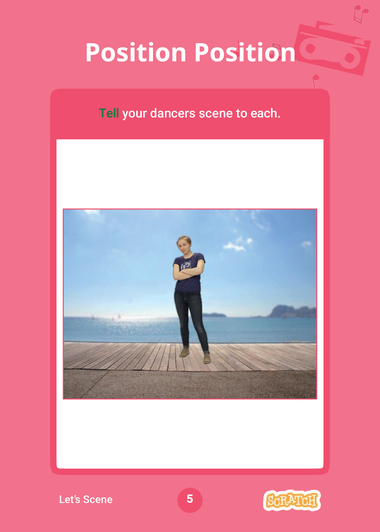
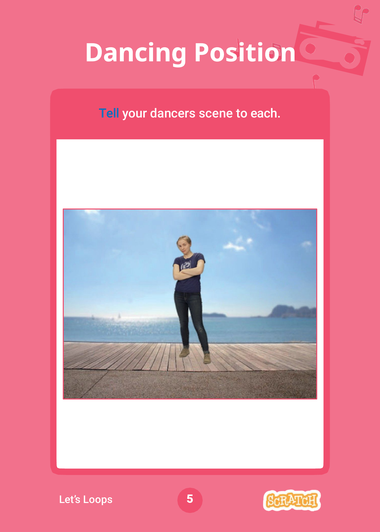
Position at (136, 53): Position -> Dancing
Tell colour: green -> blue
Let’s Scene: Scene -> Loops
